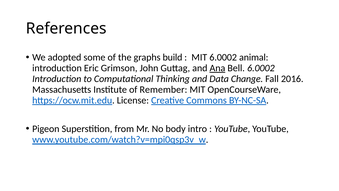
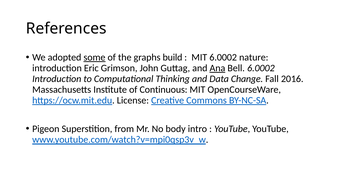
some underline: none -> present
animal: animal -> nature
Remember: Remember -> Continuous
